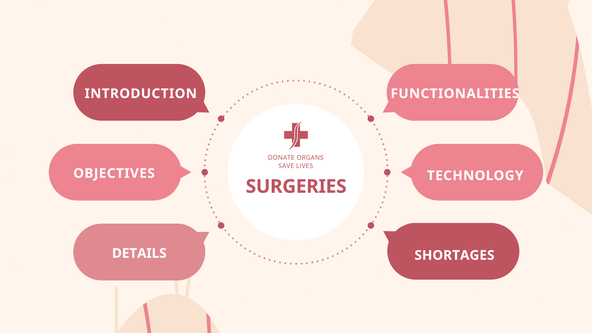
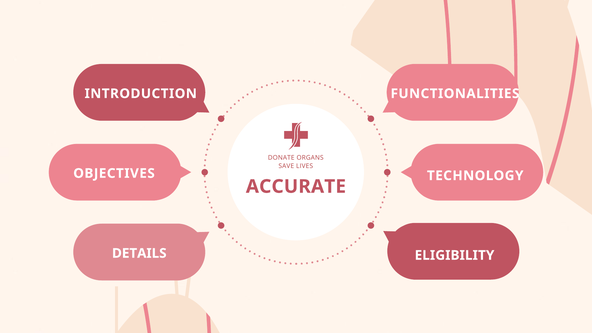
SURGERIES: SURGERIES -> ACCURATE
SHORTAGES: SHORTAGES -> ELIGIBILITY
